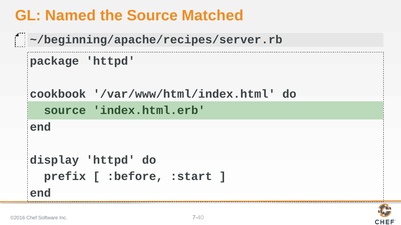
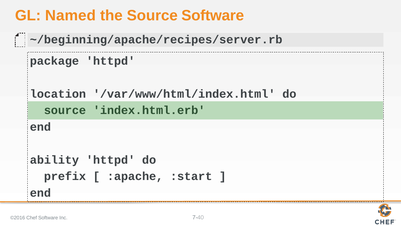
Source Matched: Matched -> Software
cookbook: cookbook -> location
display: display -> ability
:before: :before -> :apache
